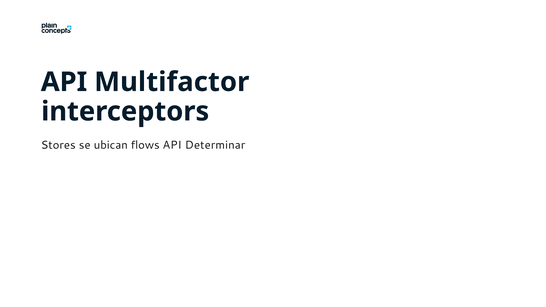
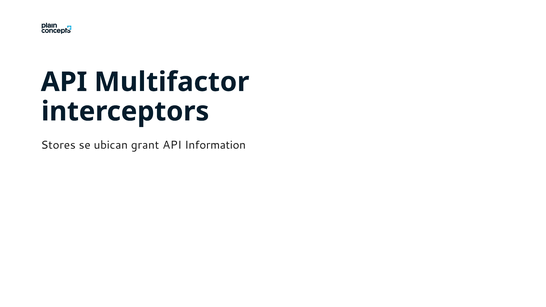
flows: flows -> grant
Determinar: Determinar -> Information
